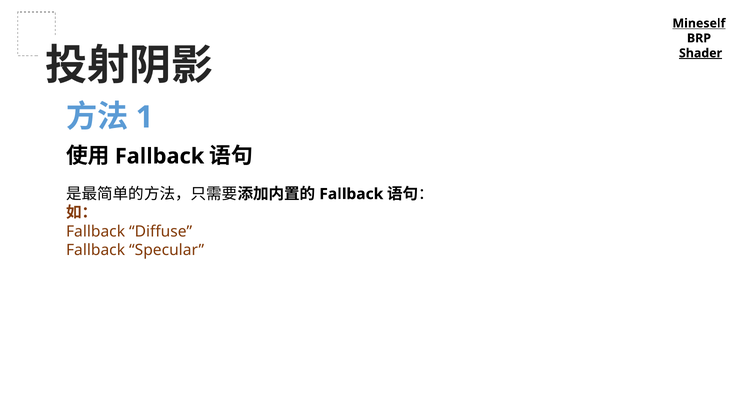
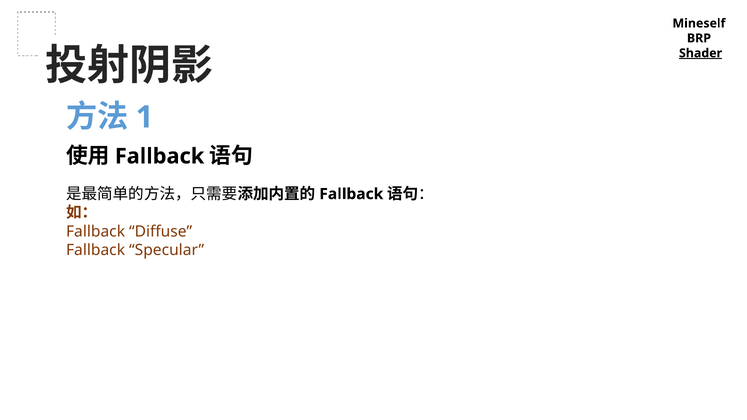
Mineself underline: present -> none
